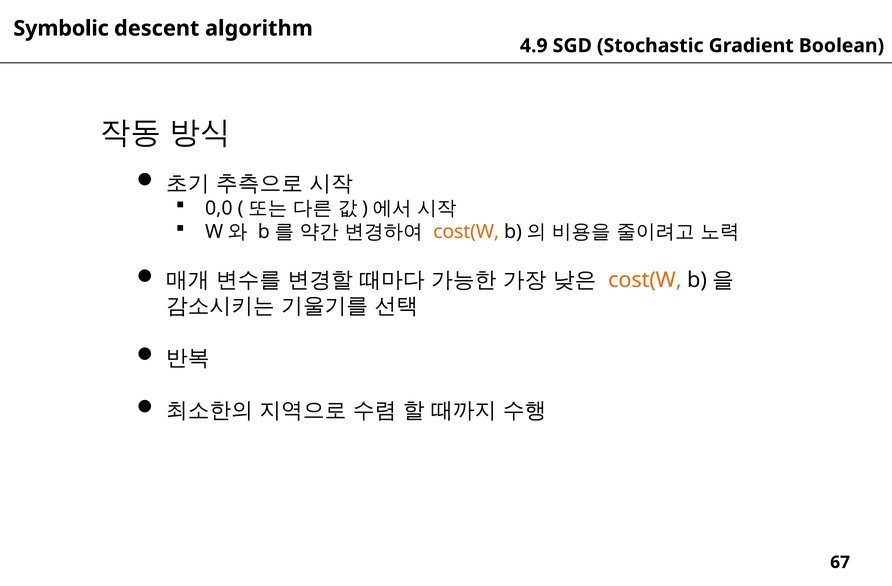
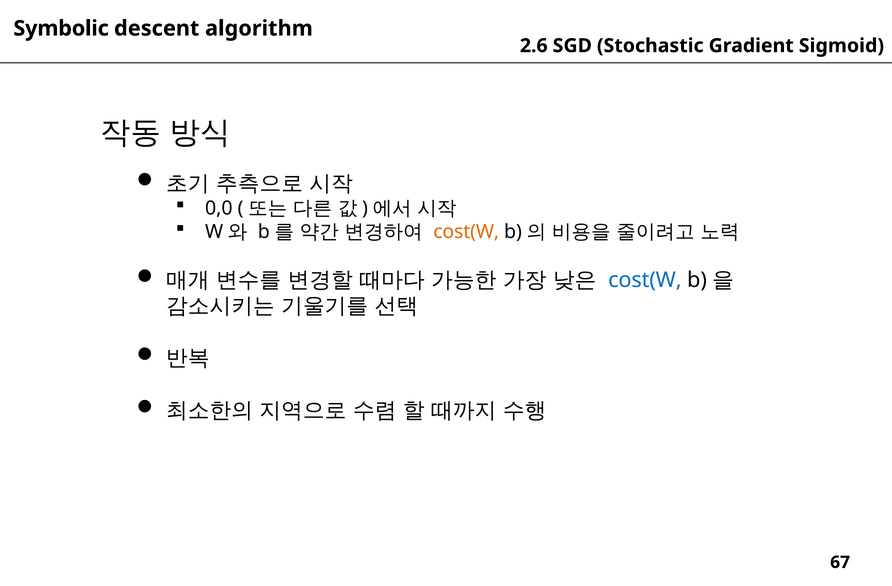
4.9: 4.9 -> 2.6
Boolean: Boolean -> Sigmoid
cost(W at (645, 280) colour: orange -> blue
